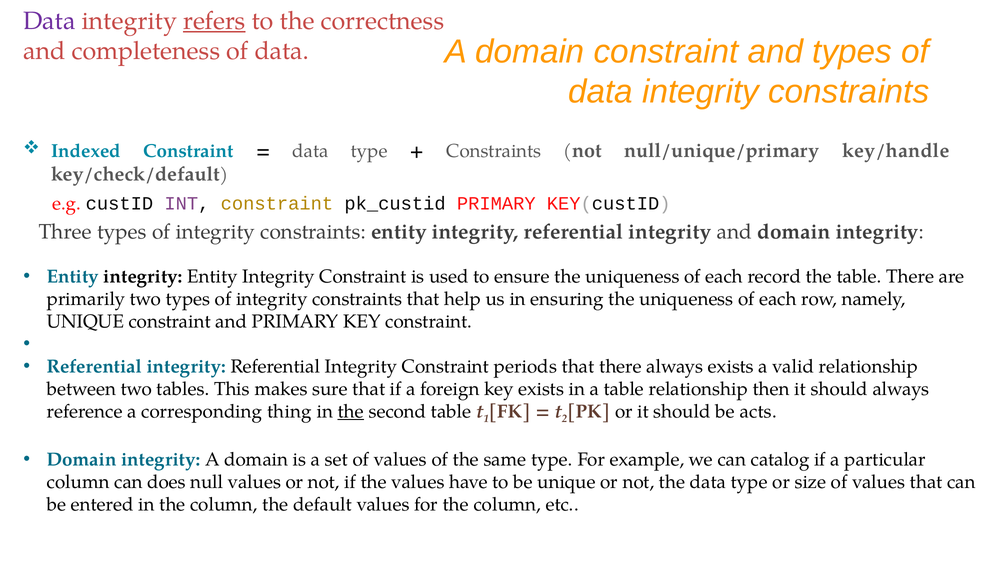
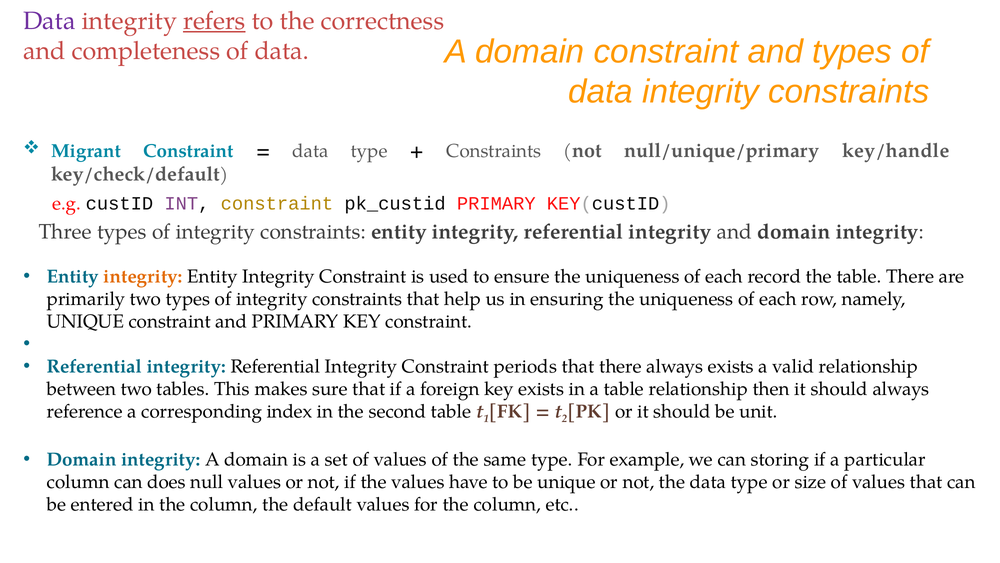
Indexed: Indexed -> Migrant
integrity at (143, 276) colour: black -> orange
thing: thing -> index
the at (351, 411) underline: present -> none
acts: acts -> unit
catalog: catalog -> storing
